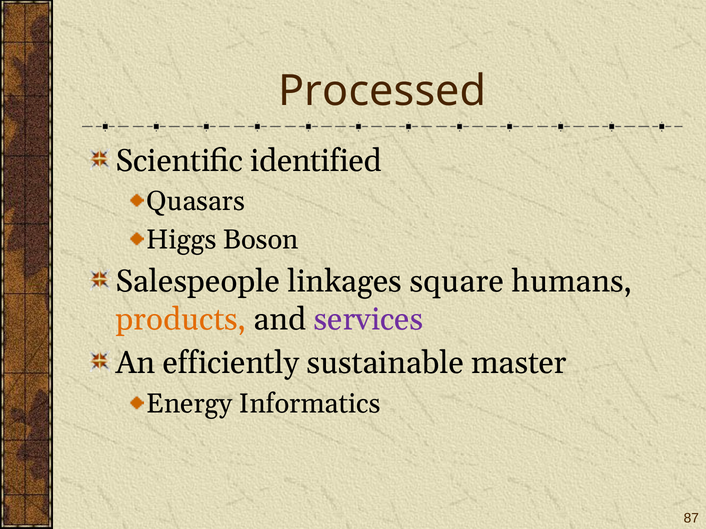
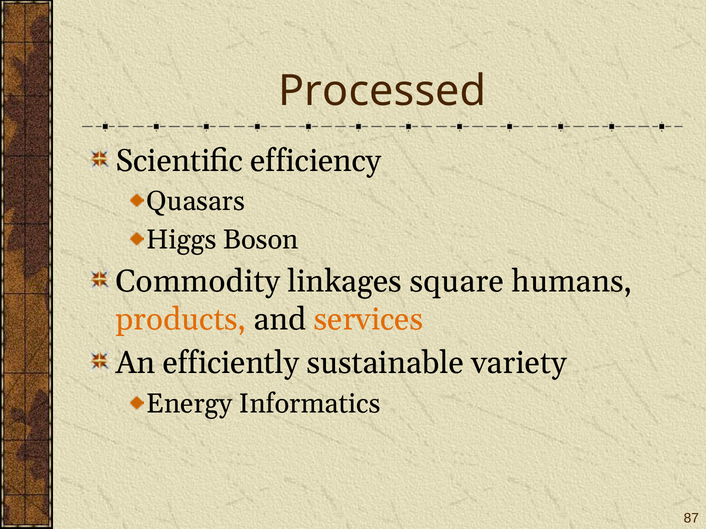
identified: identified -> efficiency
Salespeople: Salespeople -> Commodity
services colour: purple -> orange
master: master -> variety
